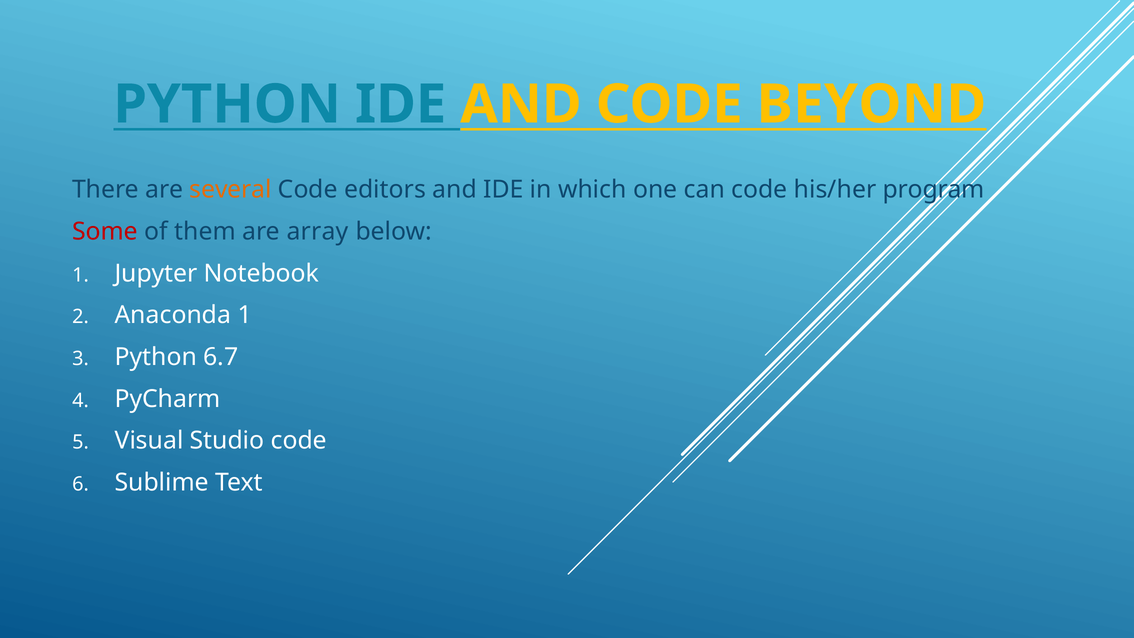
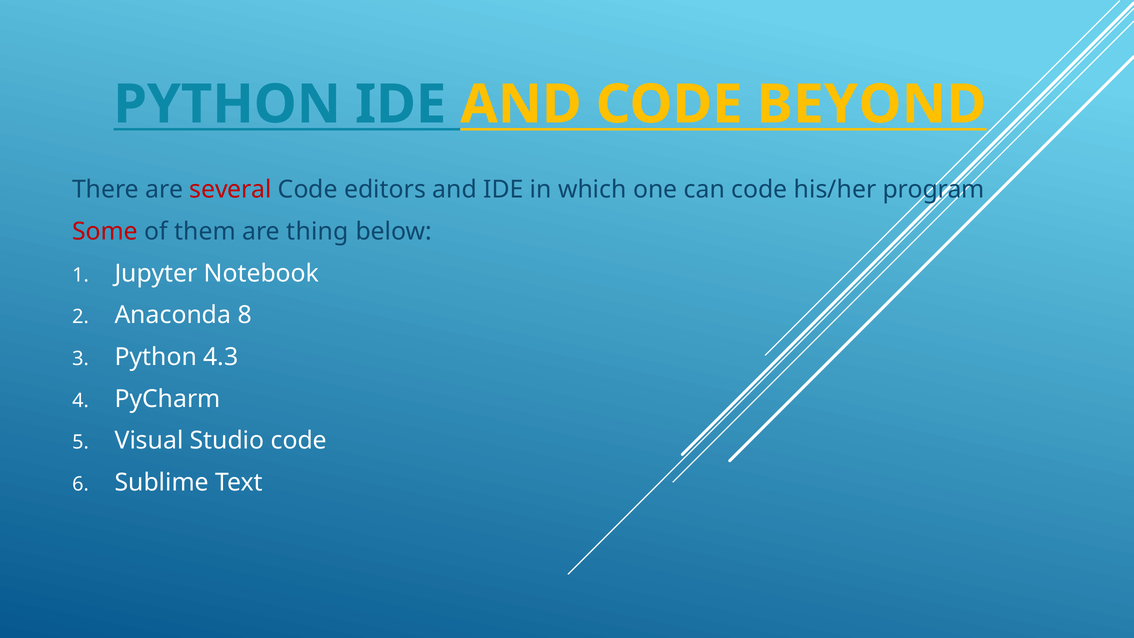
several colour: orange -> red
array: array -> thing
Anaconda 1: 1 -> 8
6.7: 6.7 -> 4.3
